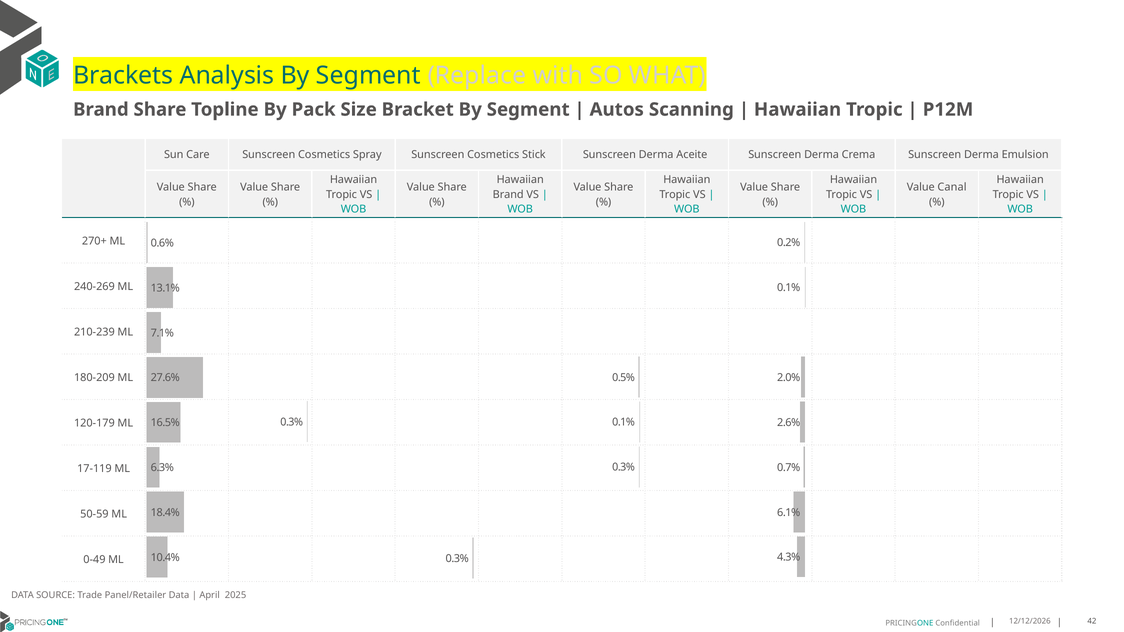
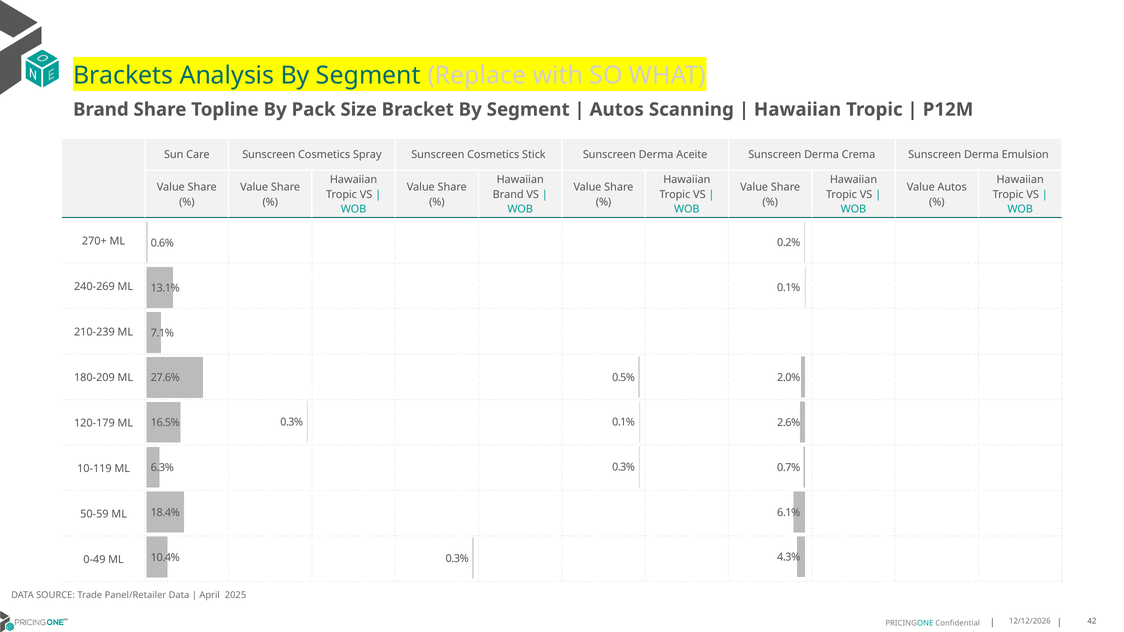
Value Canal: Canal -> Autos
17-119: 17-119 -> 10-119
